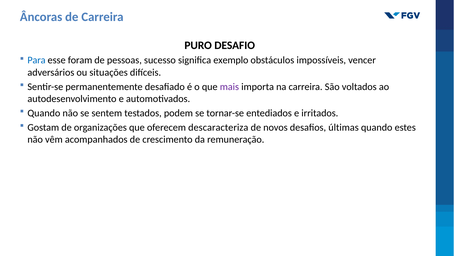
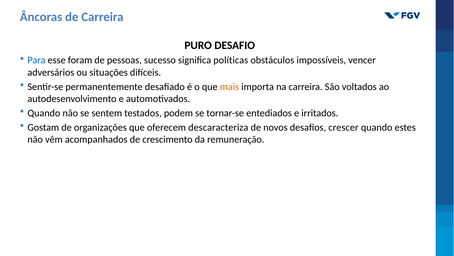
exemplo: exemplo -> políticas
mais colour: purple -> orange
últimas: últimas -> crescer
